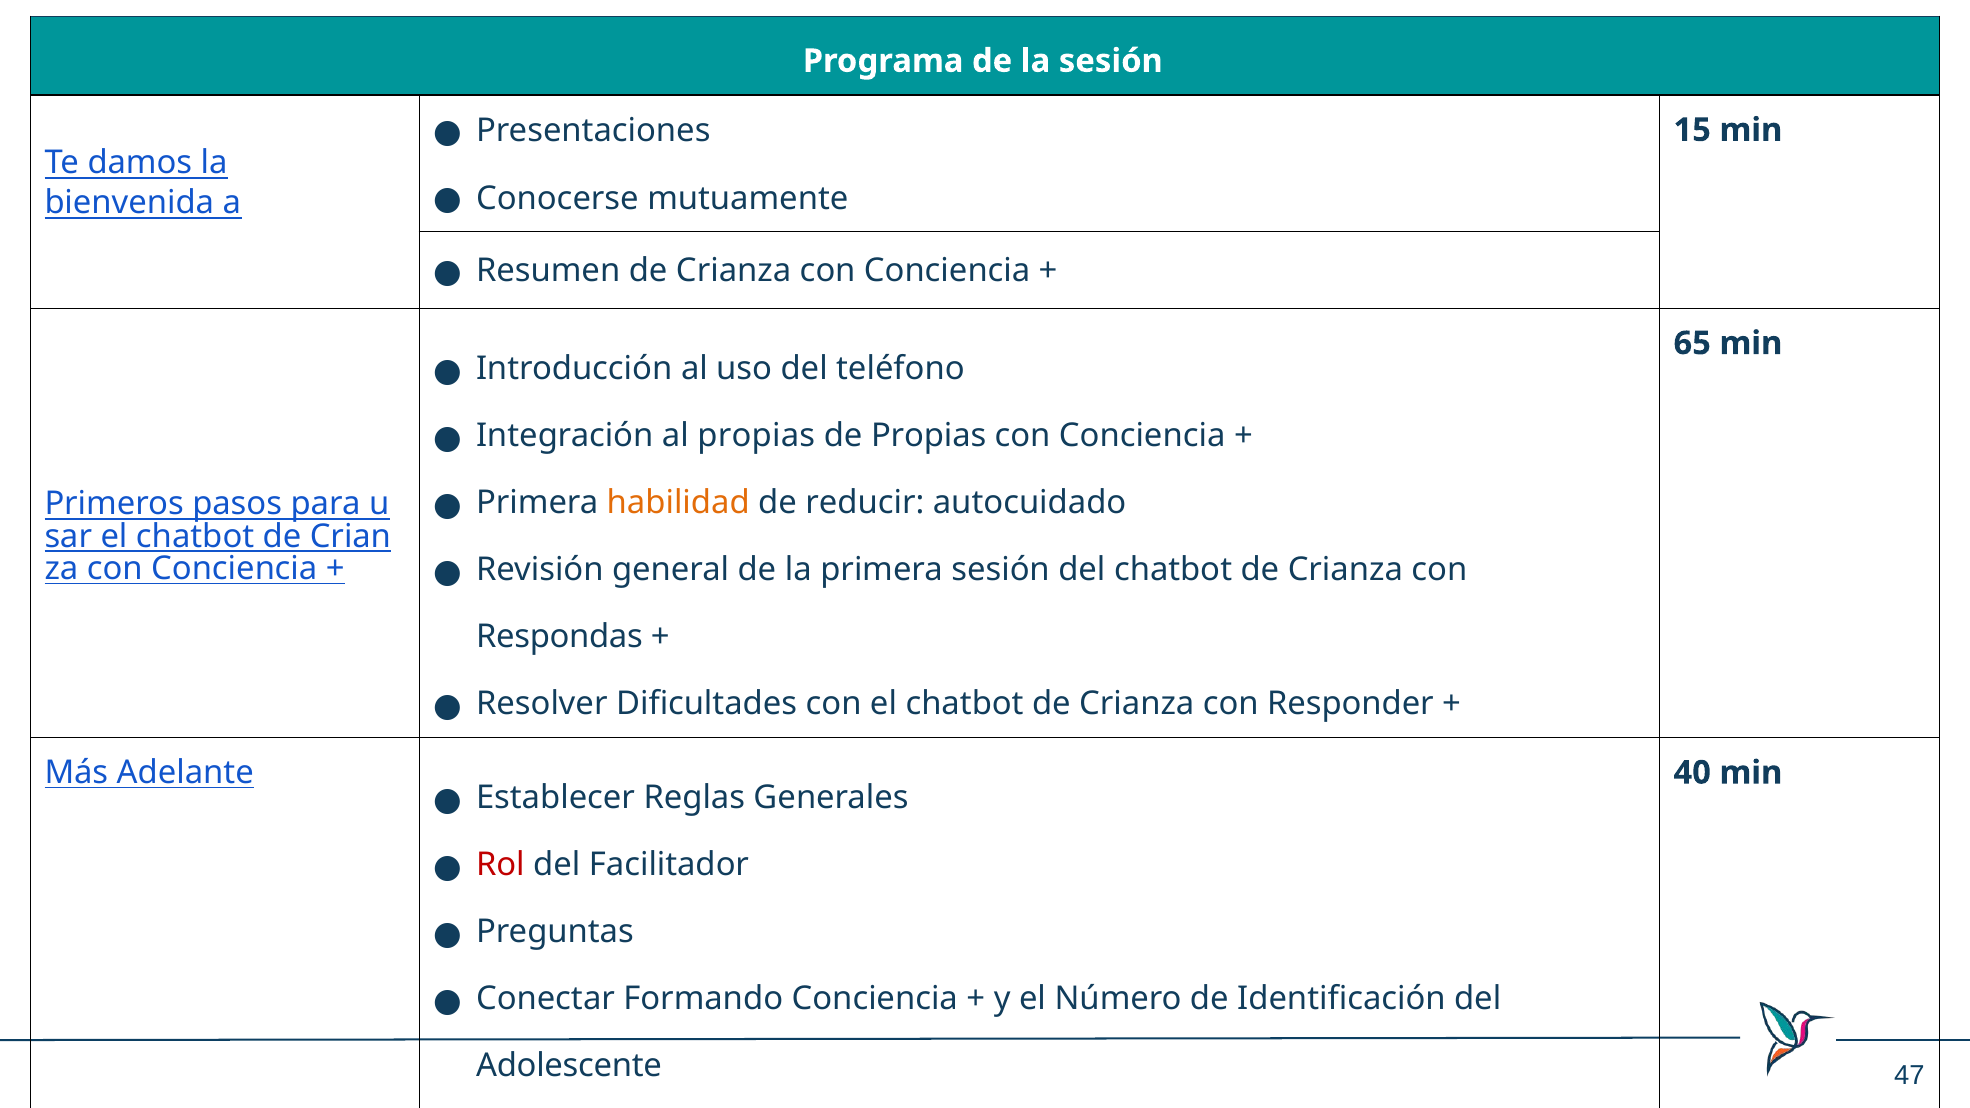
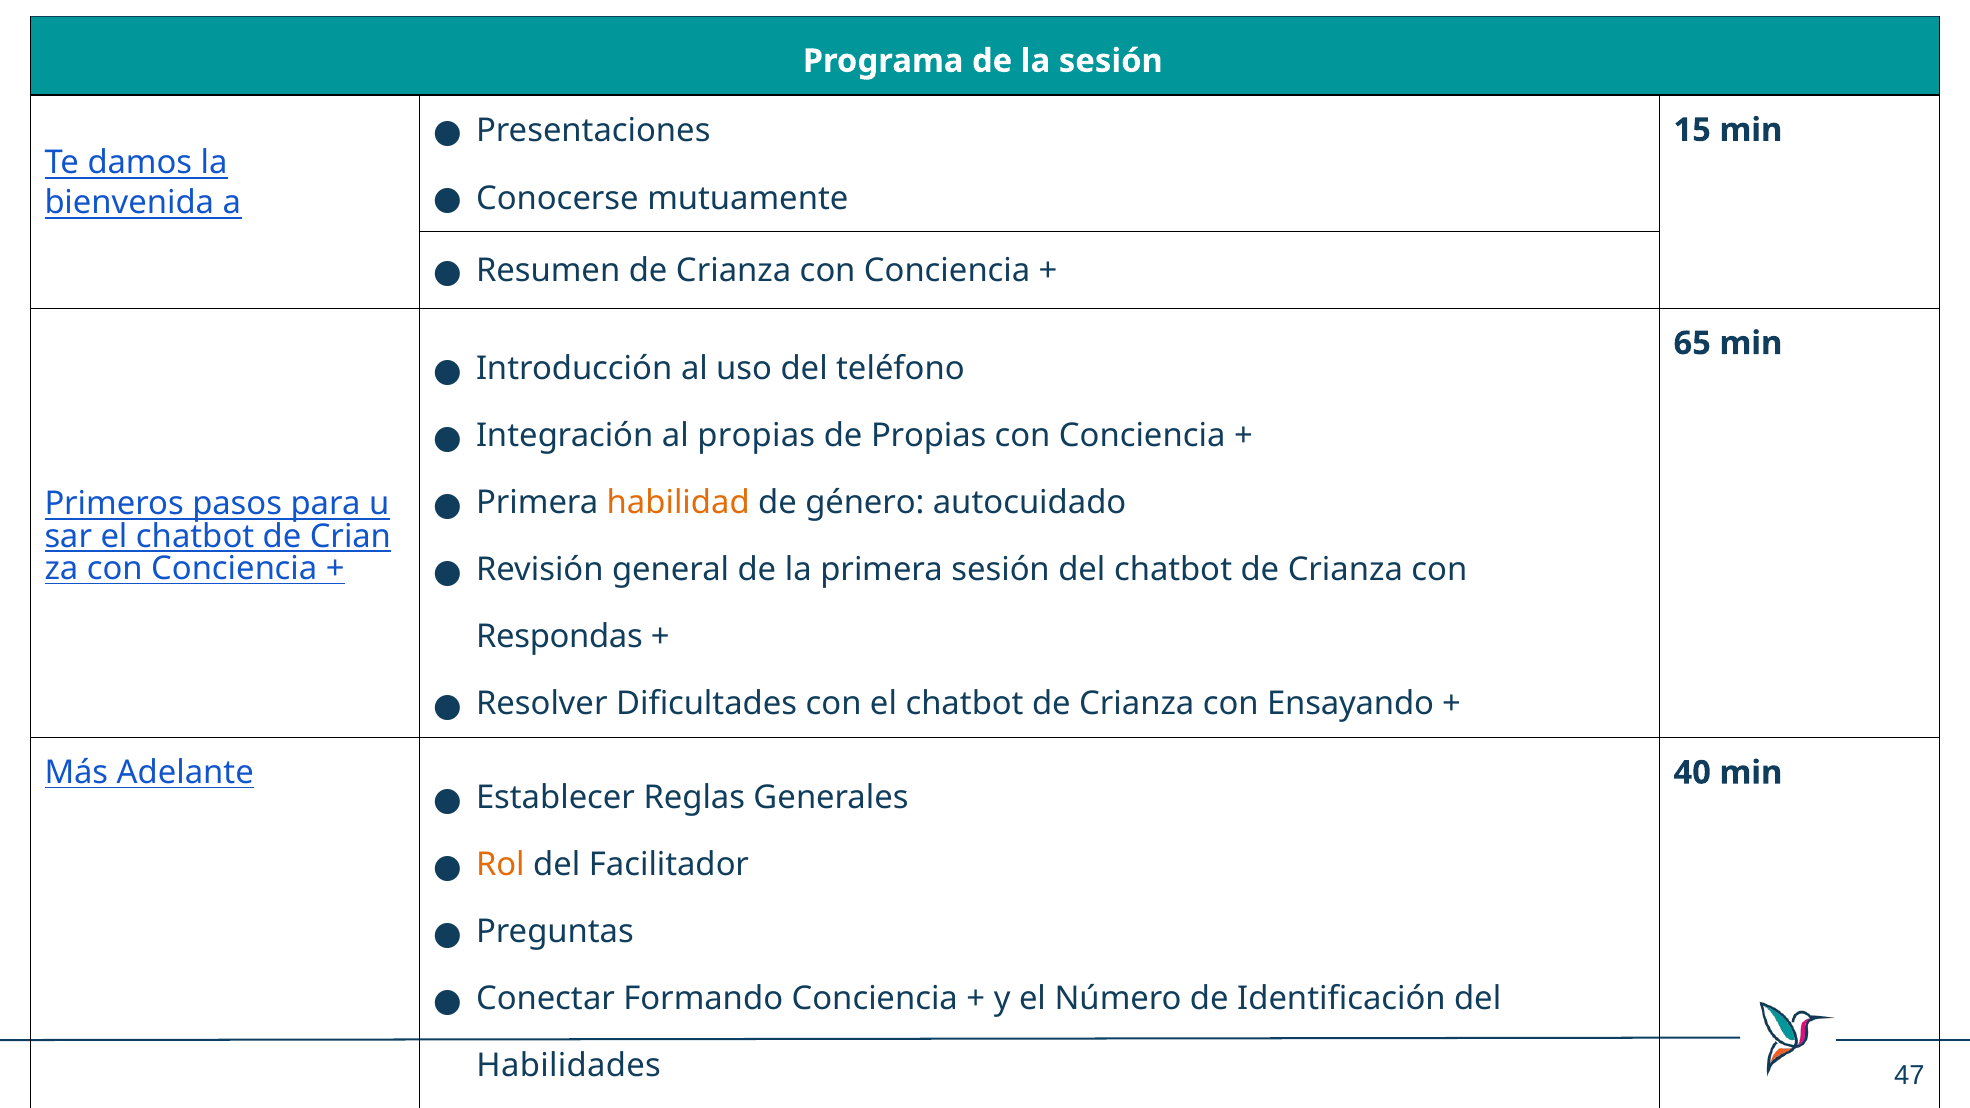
reducir: reducir -> género
Responder: Responder -> Ensayando
Rol colour: red -> orange
Adolescente: Adolescente -> Habilidades
